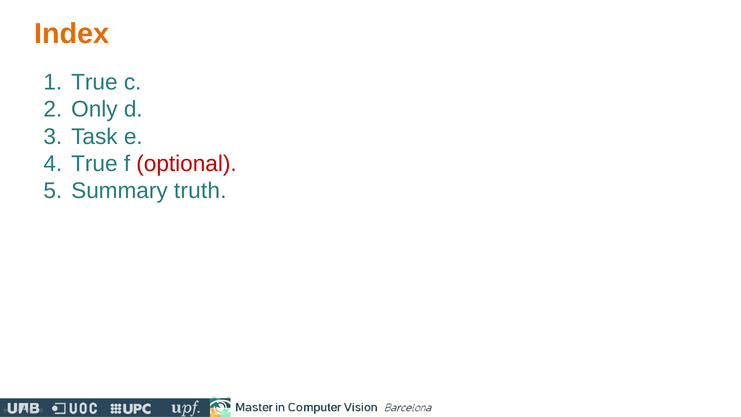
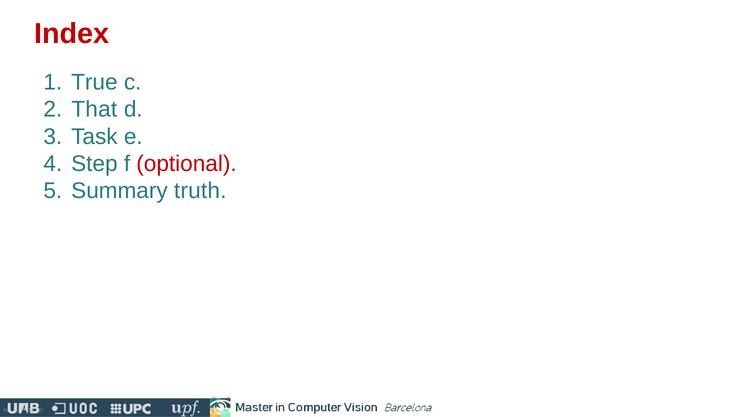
Index colour: orange -> red
Only: Only -> That
True at (94, 164): True -> Step
